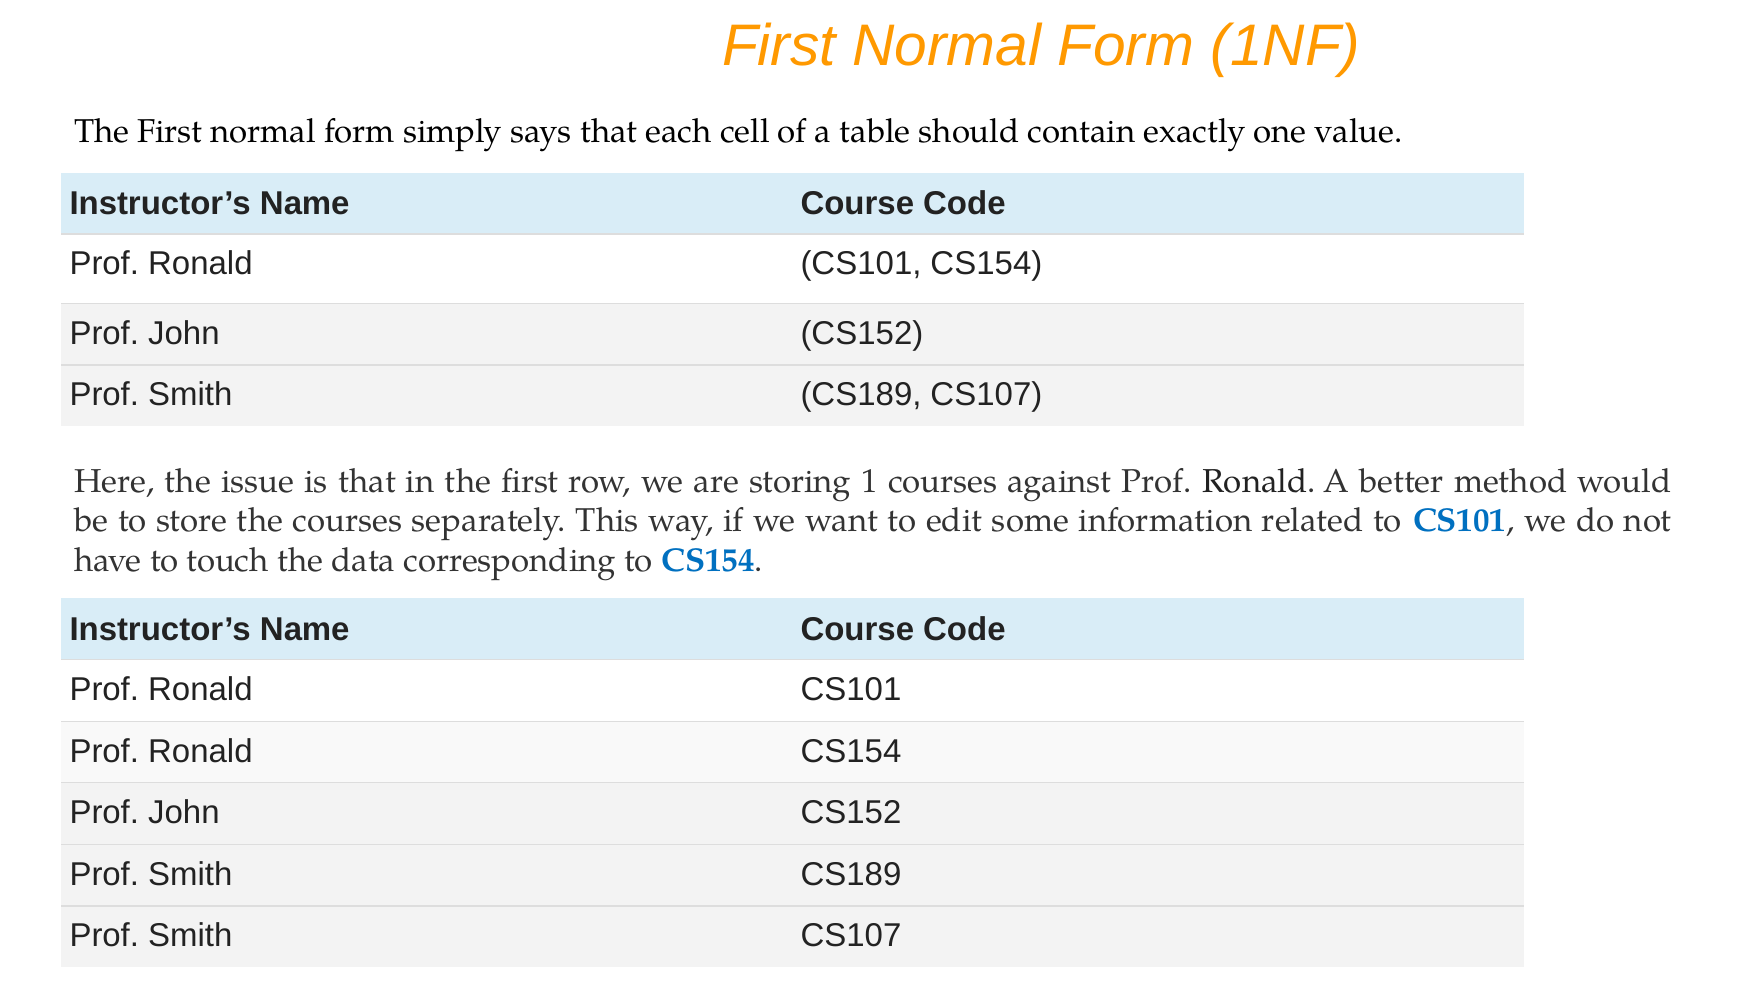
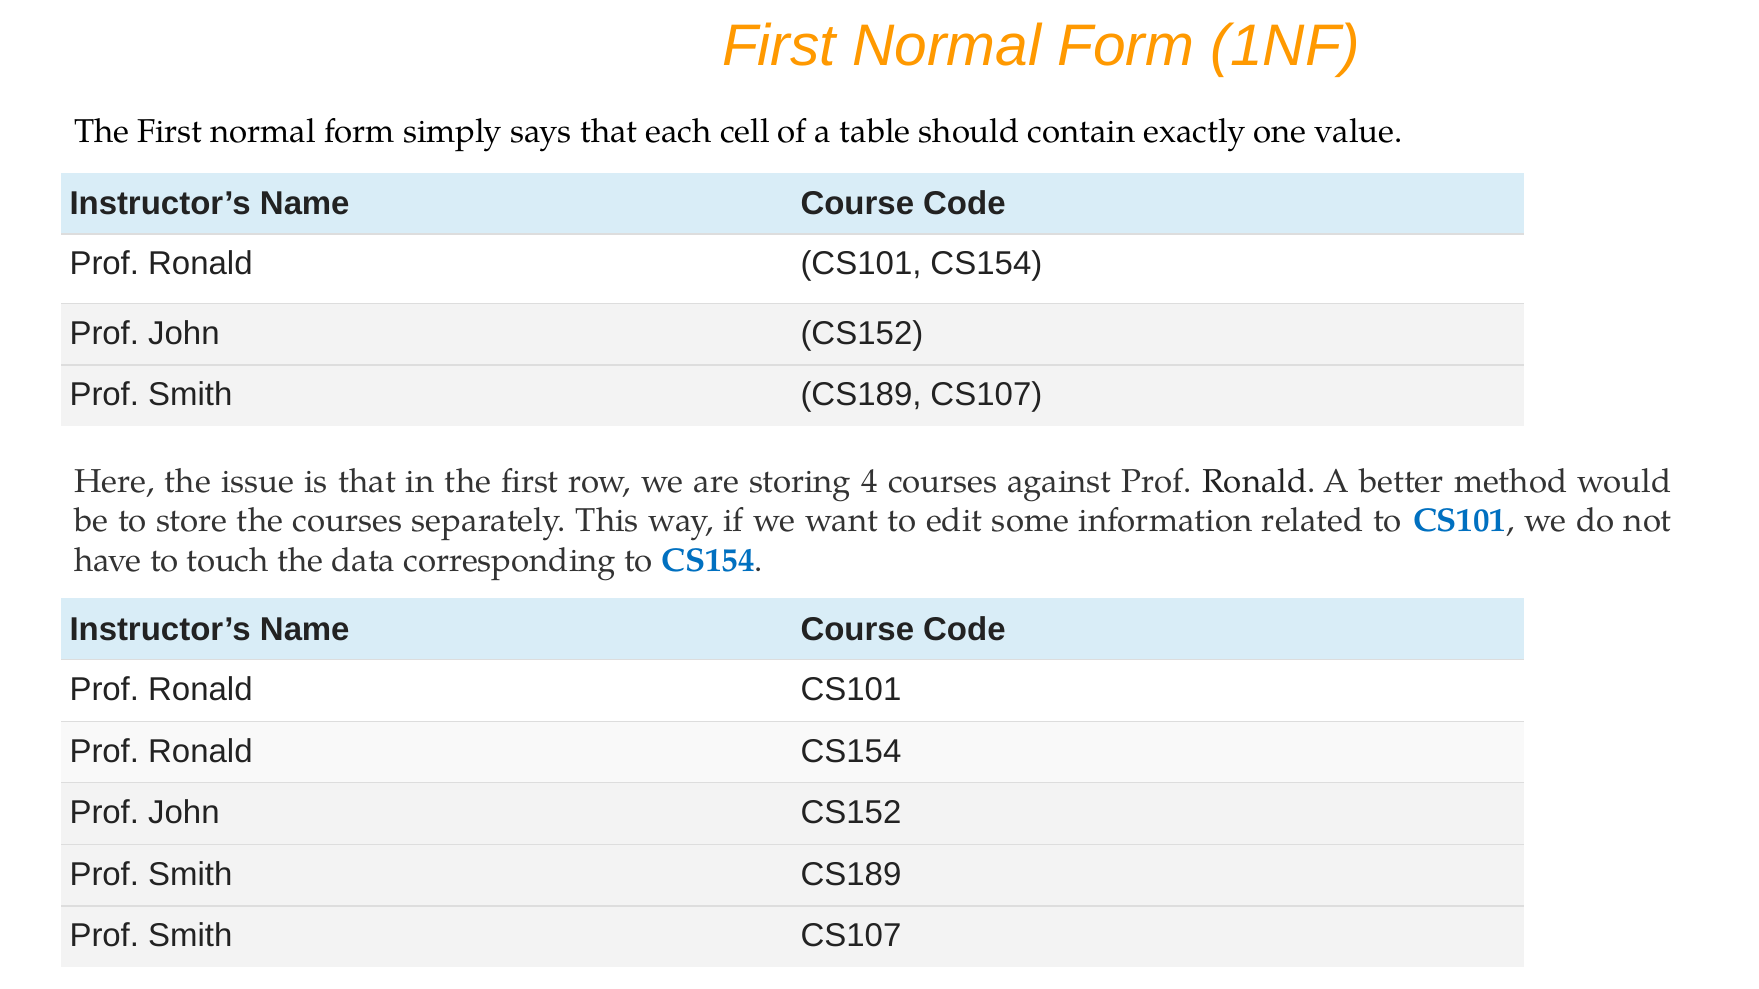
1: 1 -> 4
